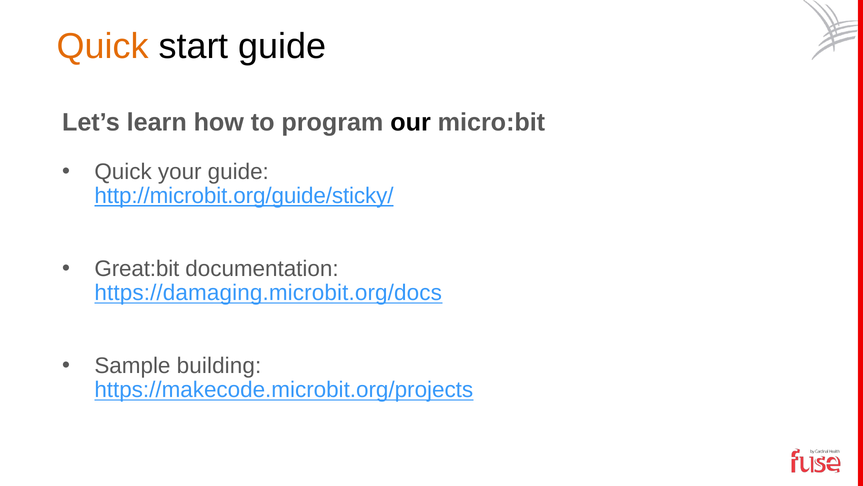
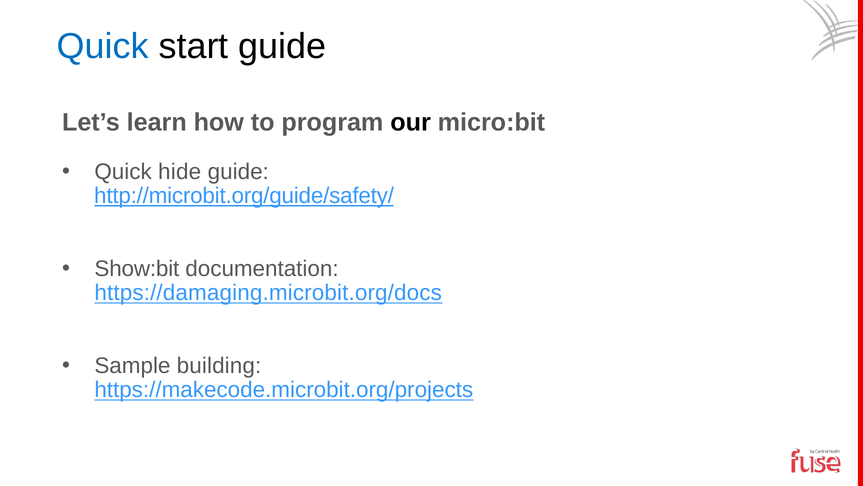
Quick at (103, 46) colour: orange -> blue
your: your -> hide
http://microbit.org/guide/sticky/: http://microbit.org/guide/sticky/ -> http://microbit.org/guide/safety/
Great:bit: Great:bit -> Show:bit
